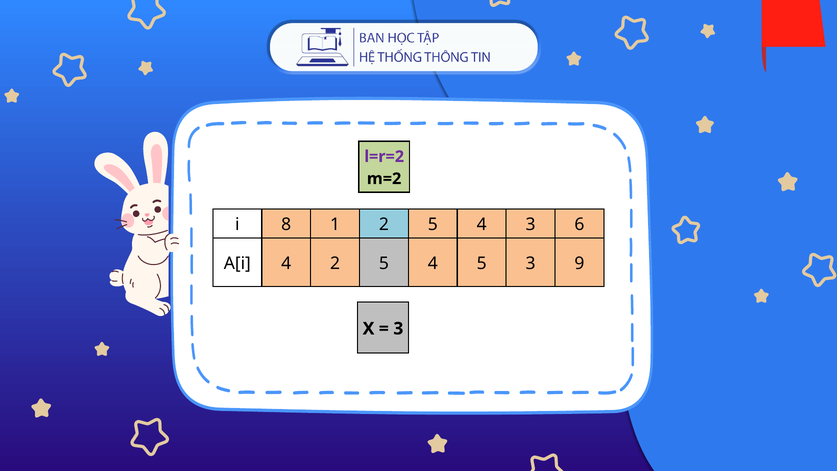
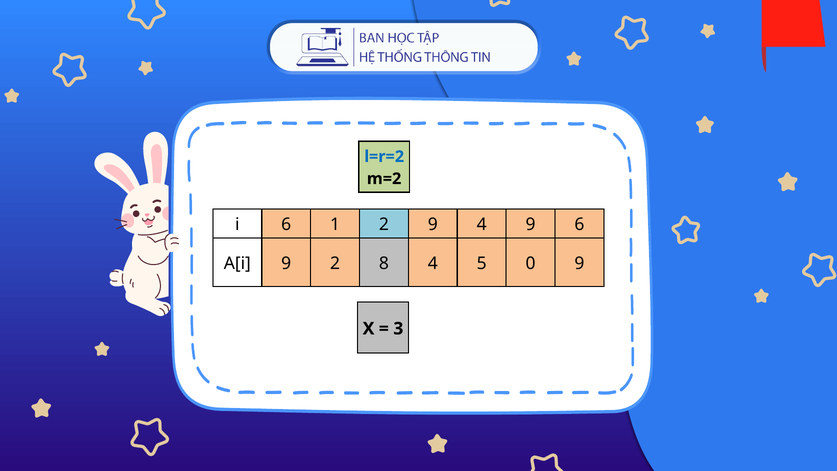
l=r=2 colour: purple -> blue
i 8: 8 -> 6
1 2 5: 5 -> 9
4 3: 3 -> 9
A[i 4: 4 -> 9
5 at (384, 263): 5 -> 8
5 3: 3 -> 0
